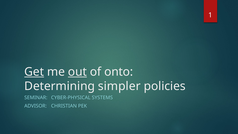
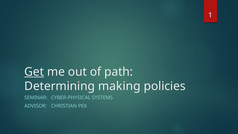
out underline: present -> none
onto: onto -> path
simpler: simpler -> making
